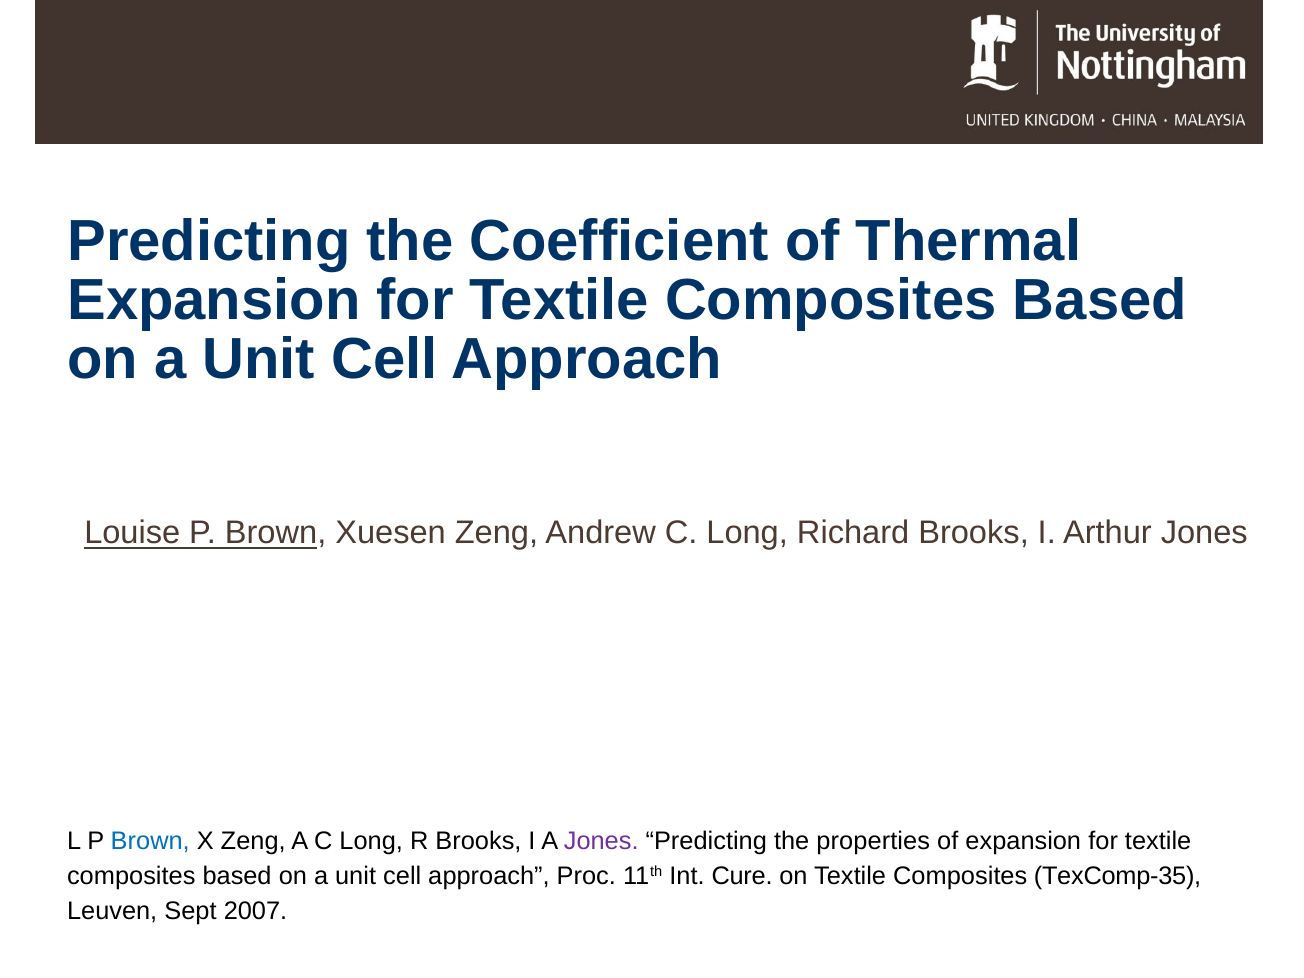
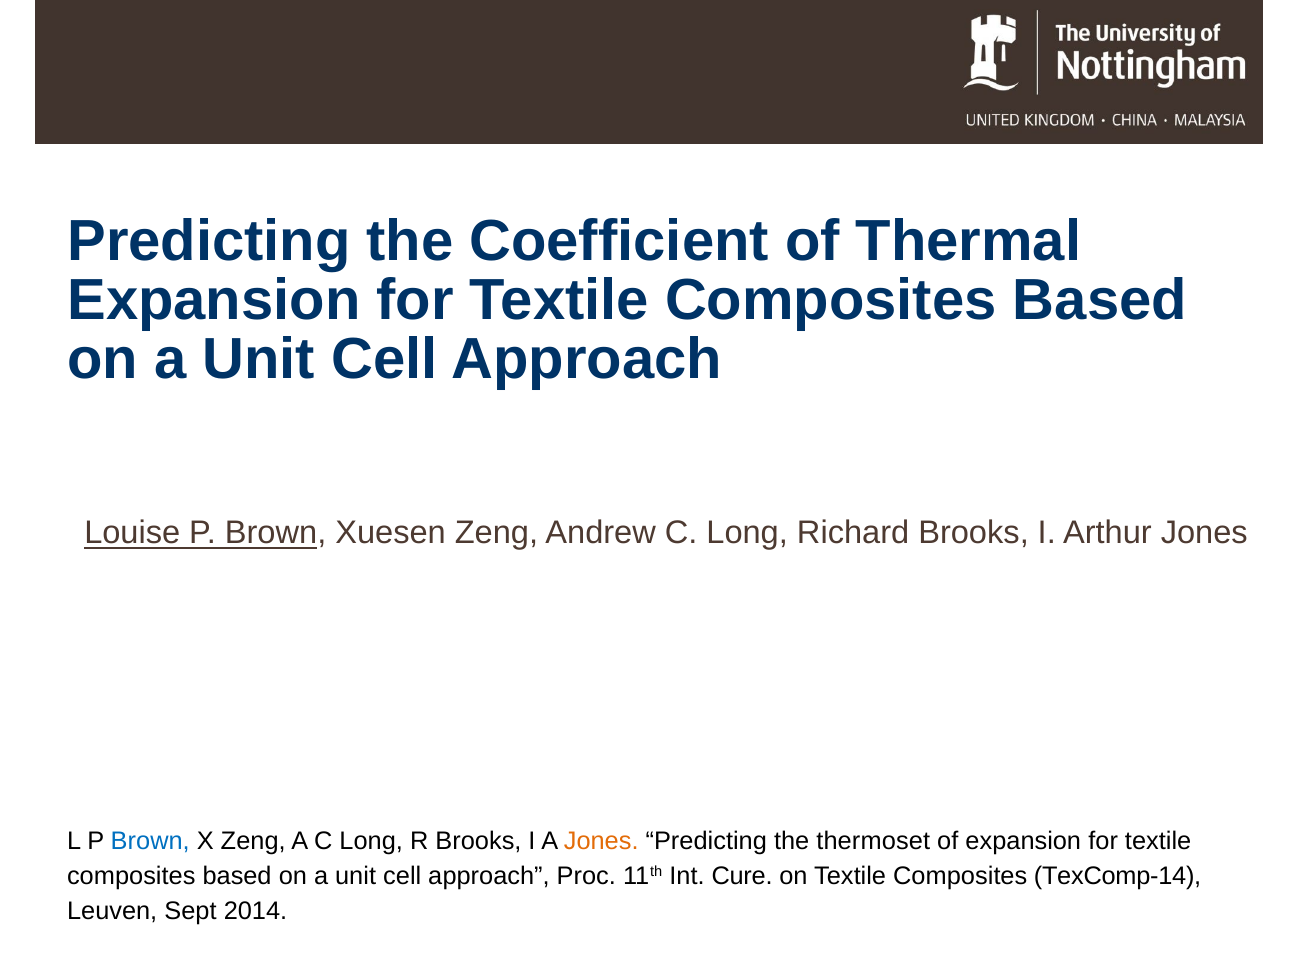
Jones at (601, 841) colour: purple -> orange
properties: properties -> thermoset
TexComp-35: TexComp-35 -> TexComp-14
2007: 2007 -> 2014
